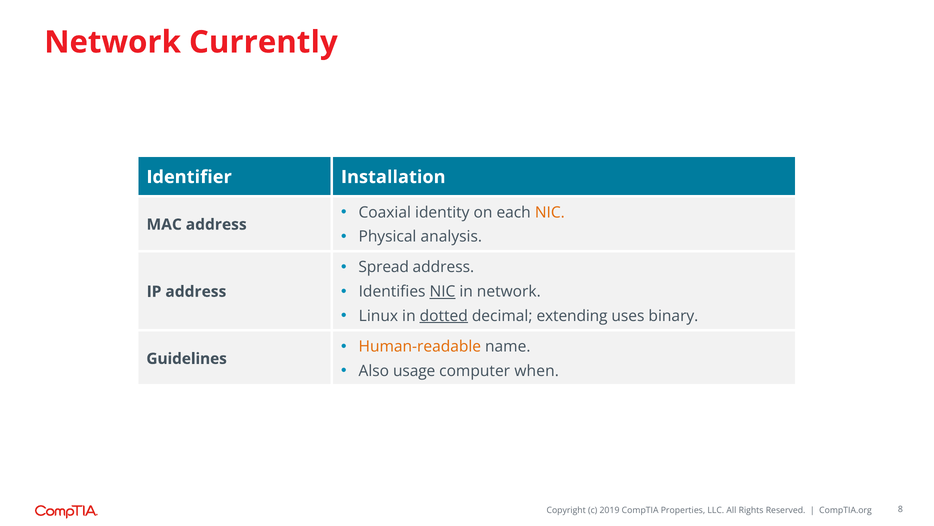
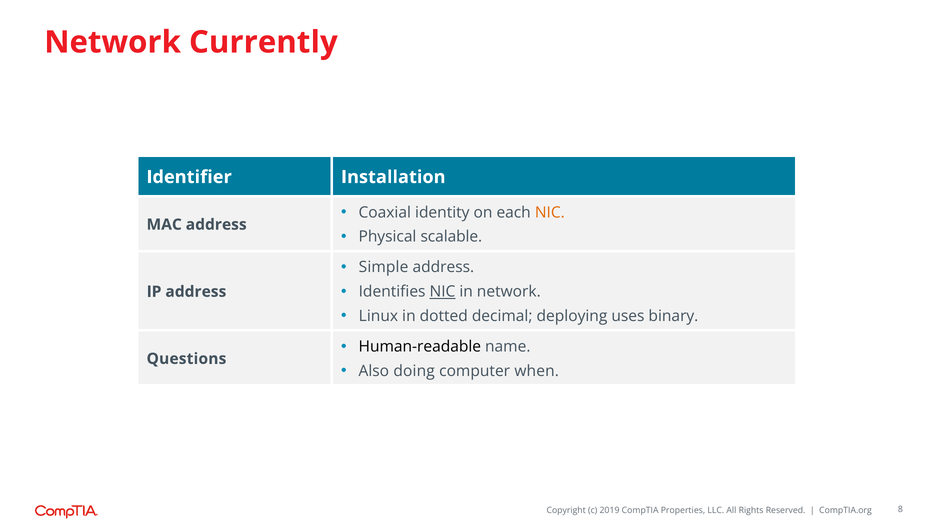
analysis: analysis -> scalable
Spread: Spread -> Simple
dotted underline: present -> none
extending: extending -> deploying
Human-readable colour: orange -> black
Guidelines: Guidelines -> Questions
usage: usage -> doing
